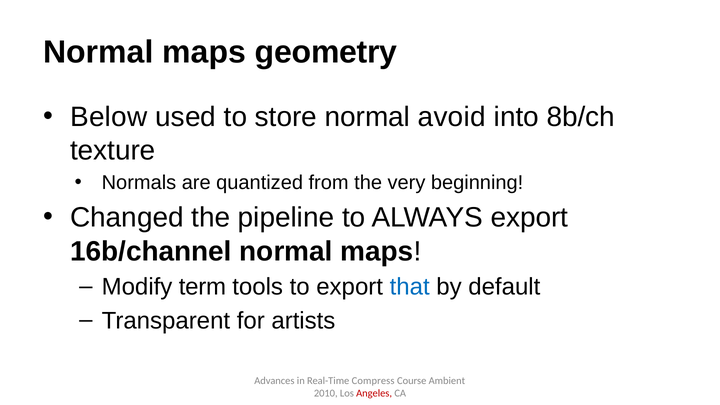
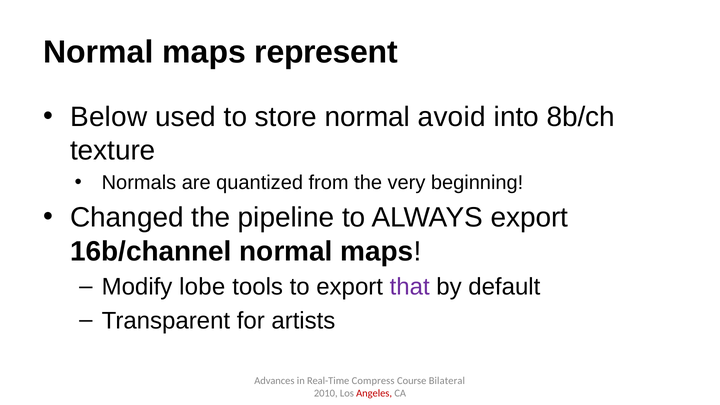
geometry: geometry -> represent
term: term -> lobe
that colour: blue -> purple
Ambient: Ambient -> Bilateral
